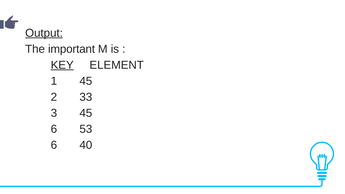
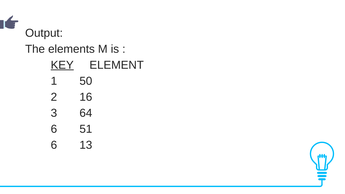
Output underline: present -> none
important: important -> elements
1 45: 45 -> 50
33: 33 -> 16
3 45: 45 -> 64
53: 53 -> 51
40: 40 -> 13
